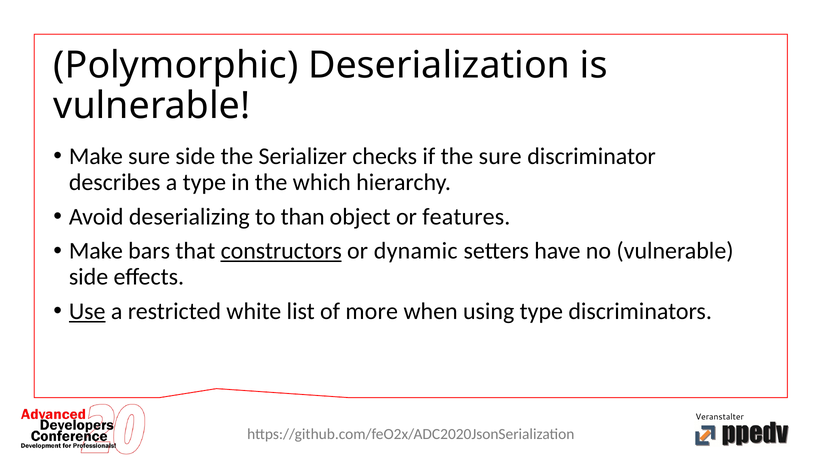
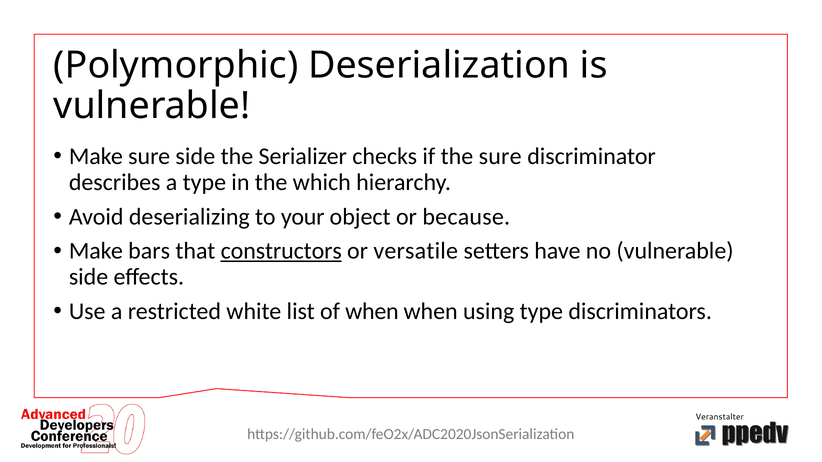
than: than -> your
features: features -> because
dynamic: dynamic -> versatile
Use underline: present -> none
of more: more -> when
